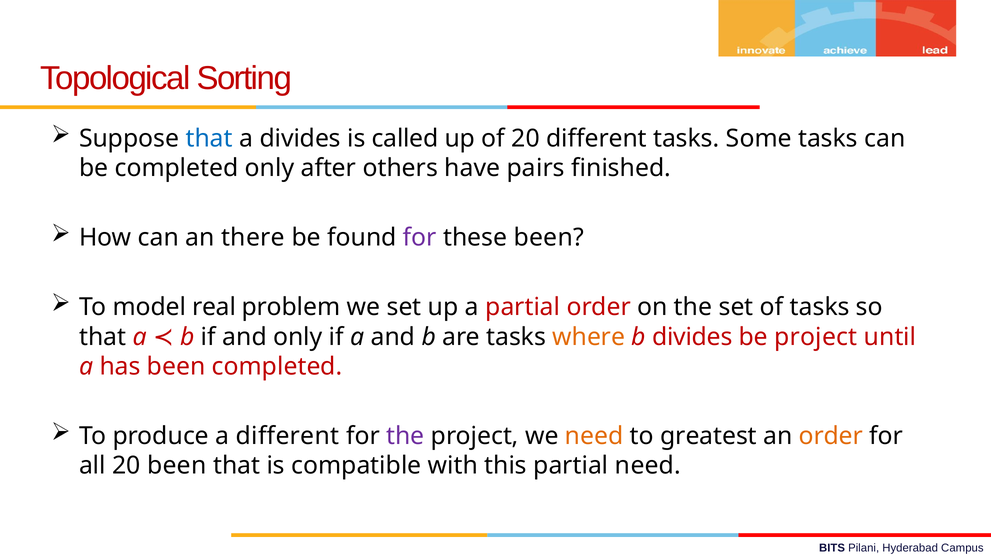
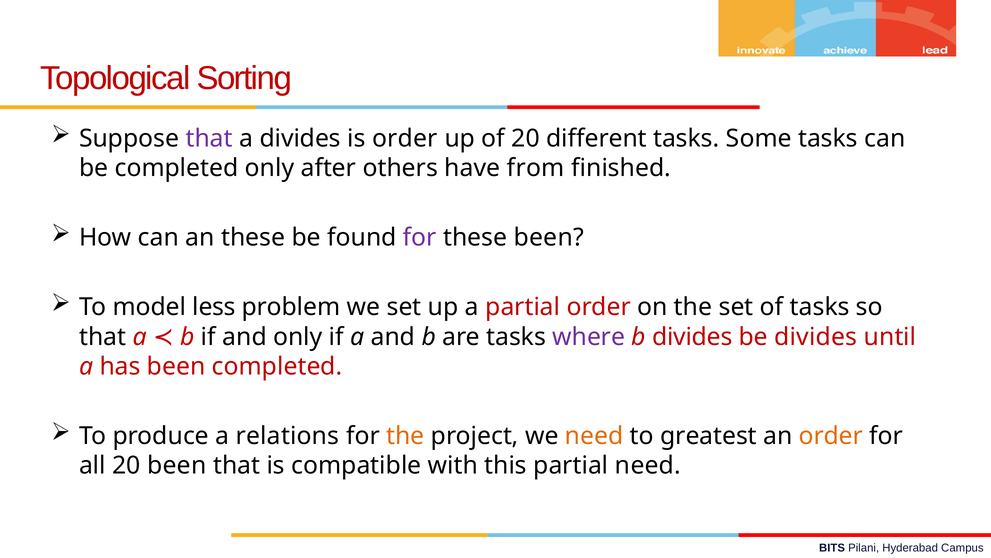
that at (209, 138) colour: blue -> purple
is called: called -> order
pairs: pairs -> from
an there: there -> these
real: real -> less
where colour: orange -> purple
be project: project -> divides
a different: different -> relations
the at (405, 436) colour: purple -> orange
